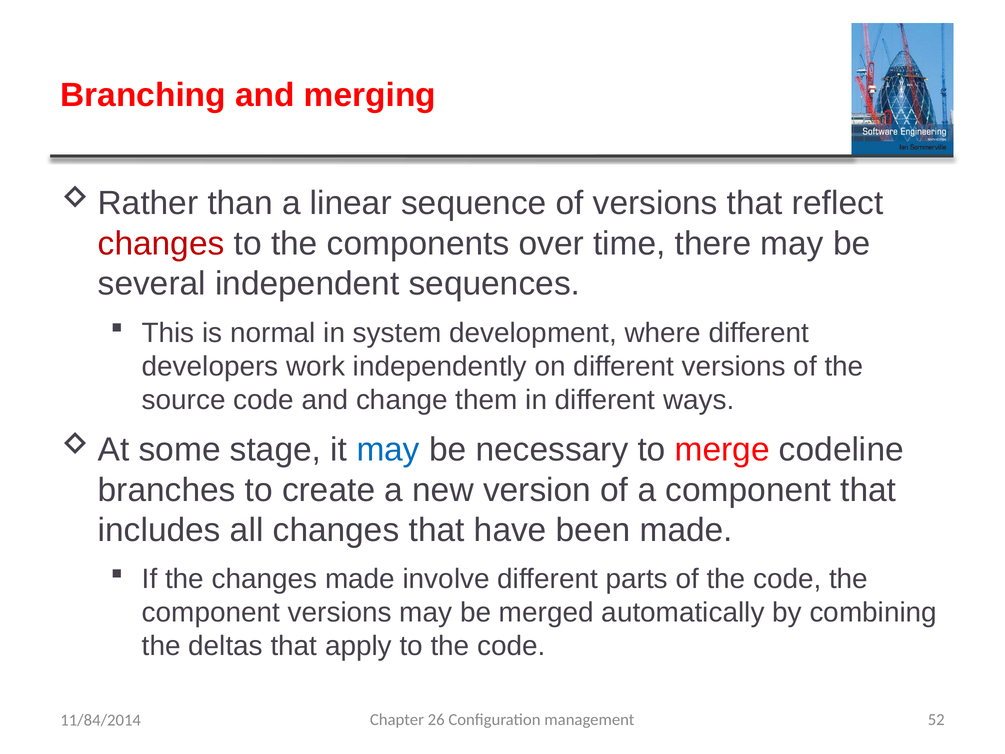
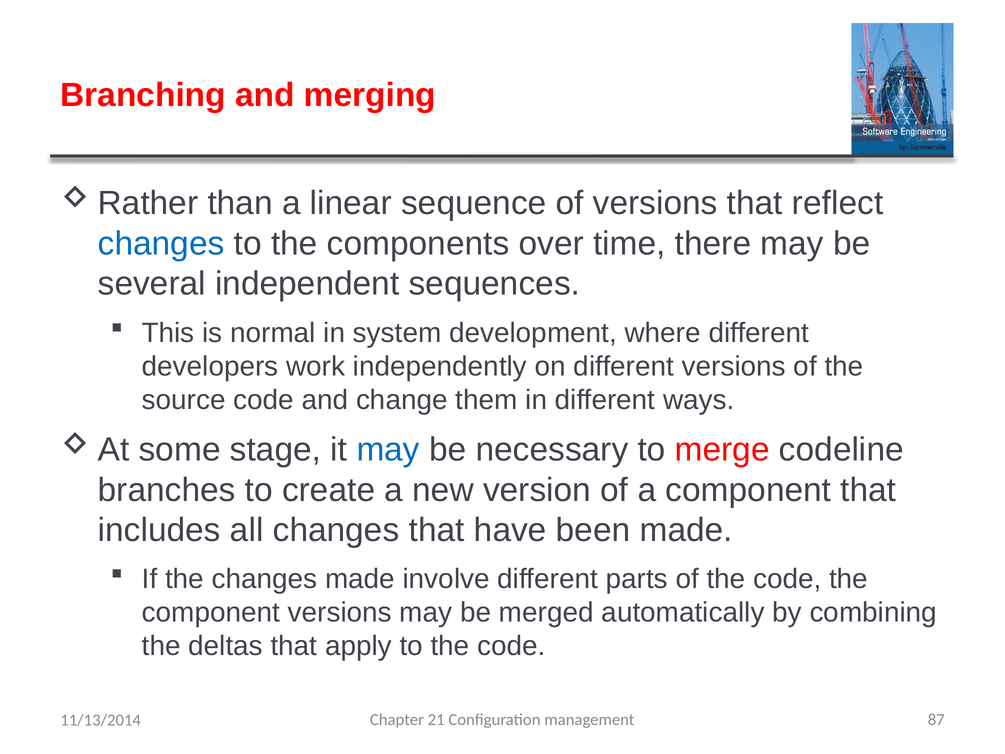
changes at (161, 243) colour: red -> blue
26: 26 -> 21
52: 52 -> 87
11/84/2014: 11/84/2014 -> 11/13/2014
